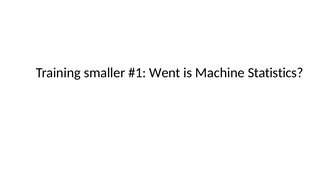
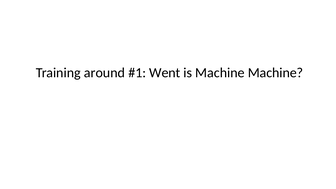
smaller: smaller -> around
Machine Statistics: Statistics -> Machine
